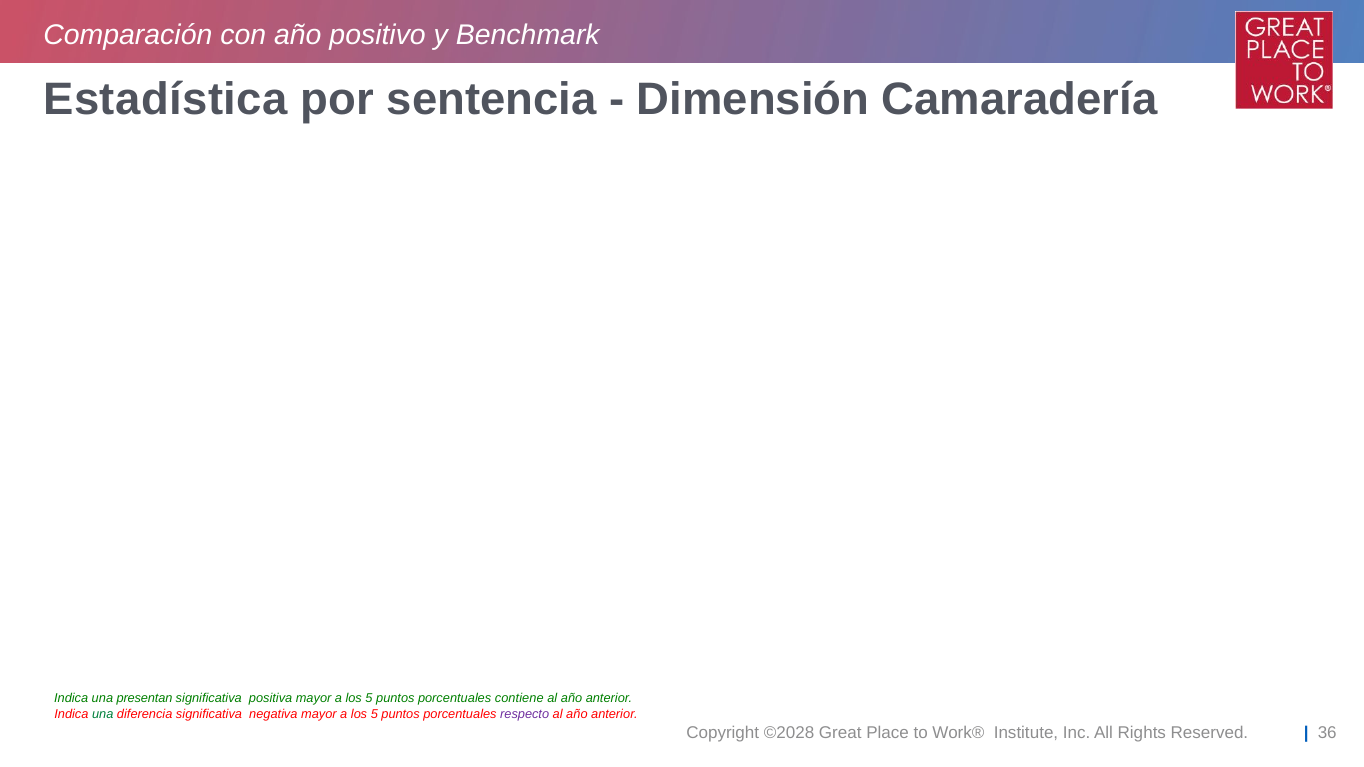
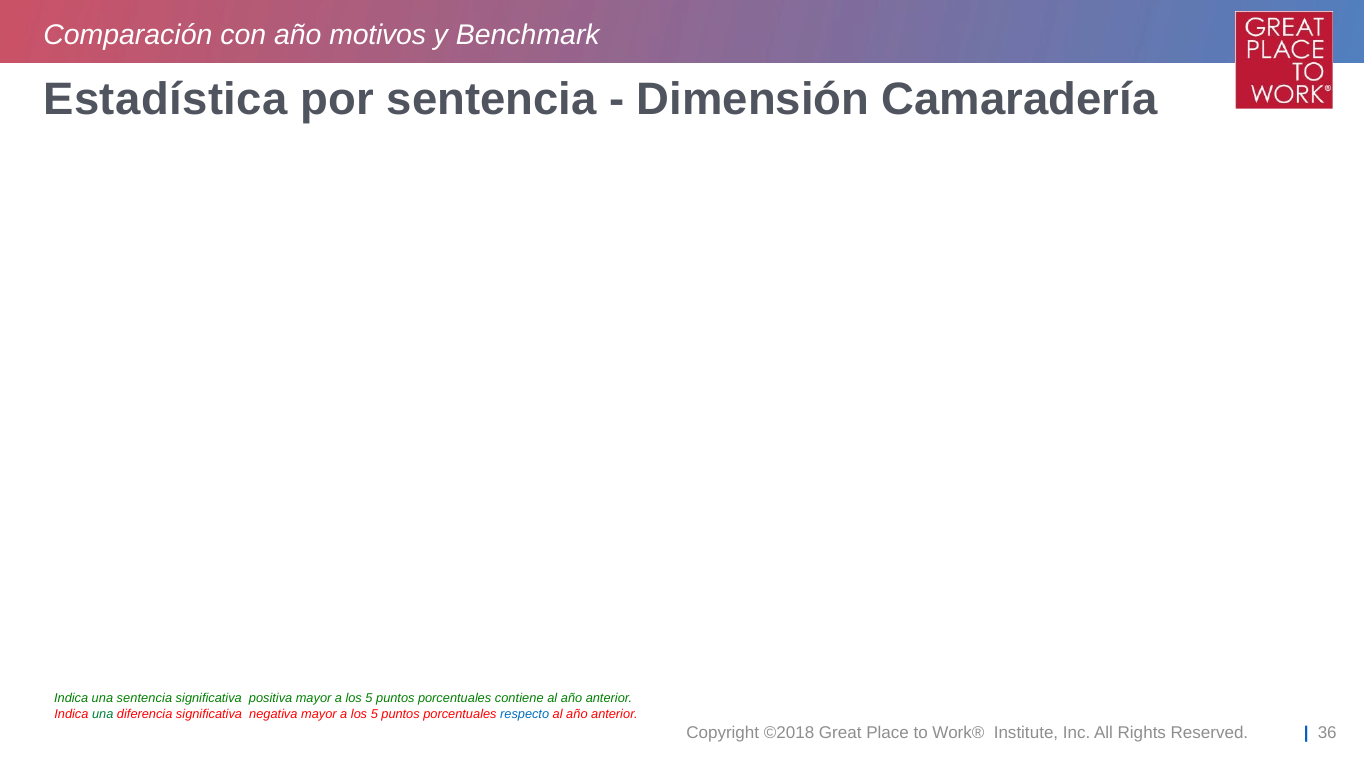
positivo: positivo -> motivos
una presentan: presentan -> sentencia
respecto colour: purple -> blue
©2028: ©2028 -> ©2018
